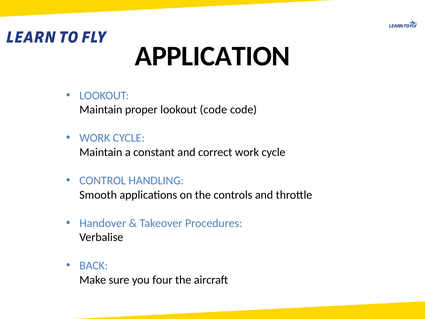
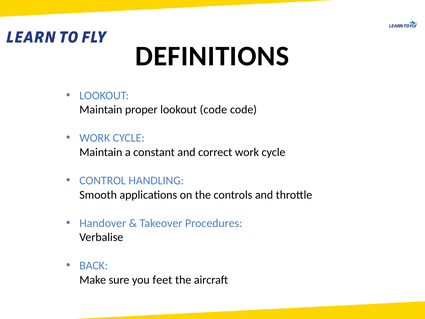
APPLICATION: APPLICATION -> DEFINITIONS
four: four -> feet
